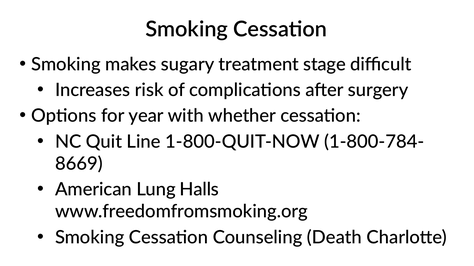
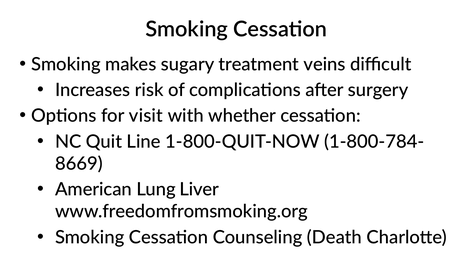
stage: stage -> veins
year: year -> visit
Halls: Halls -> Liver
